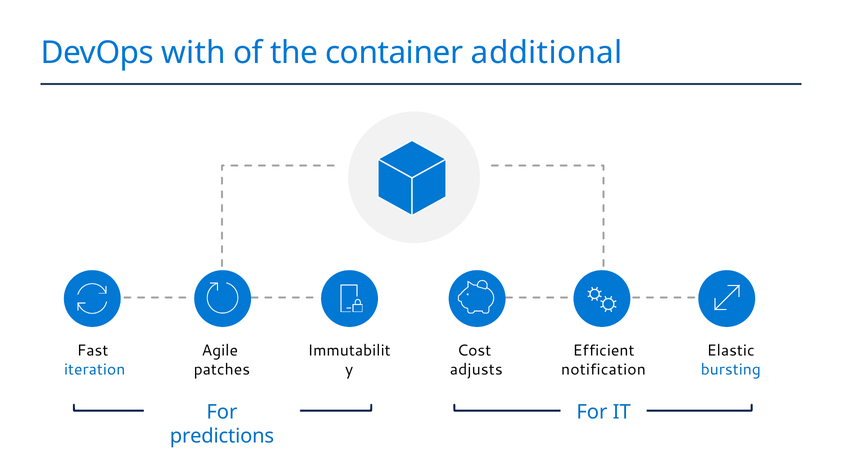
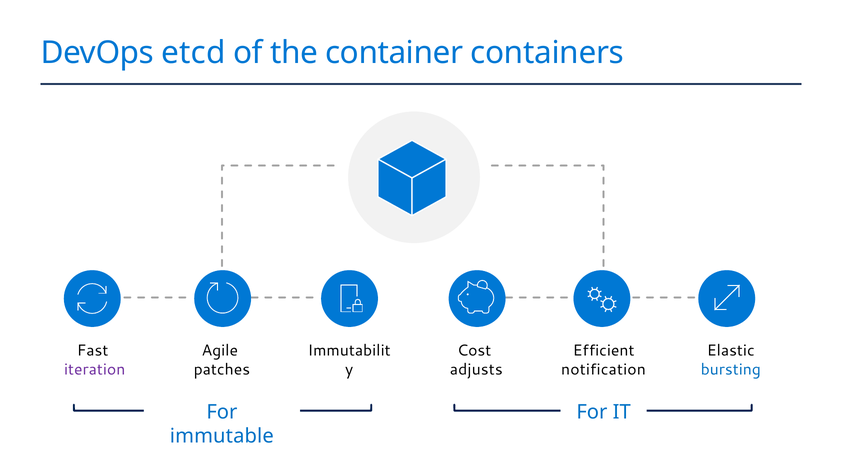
with: with -> etcd
additional: additional -> containers
iteration colour: blue -> purple
predictions: predictions -> immutable
